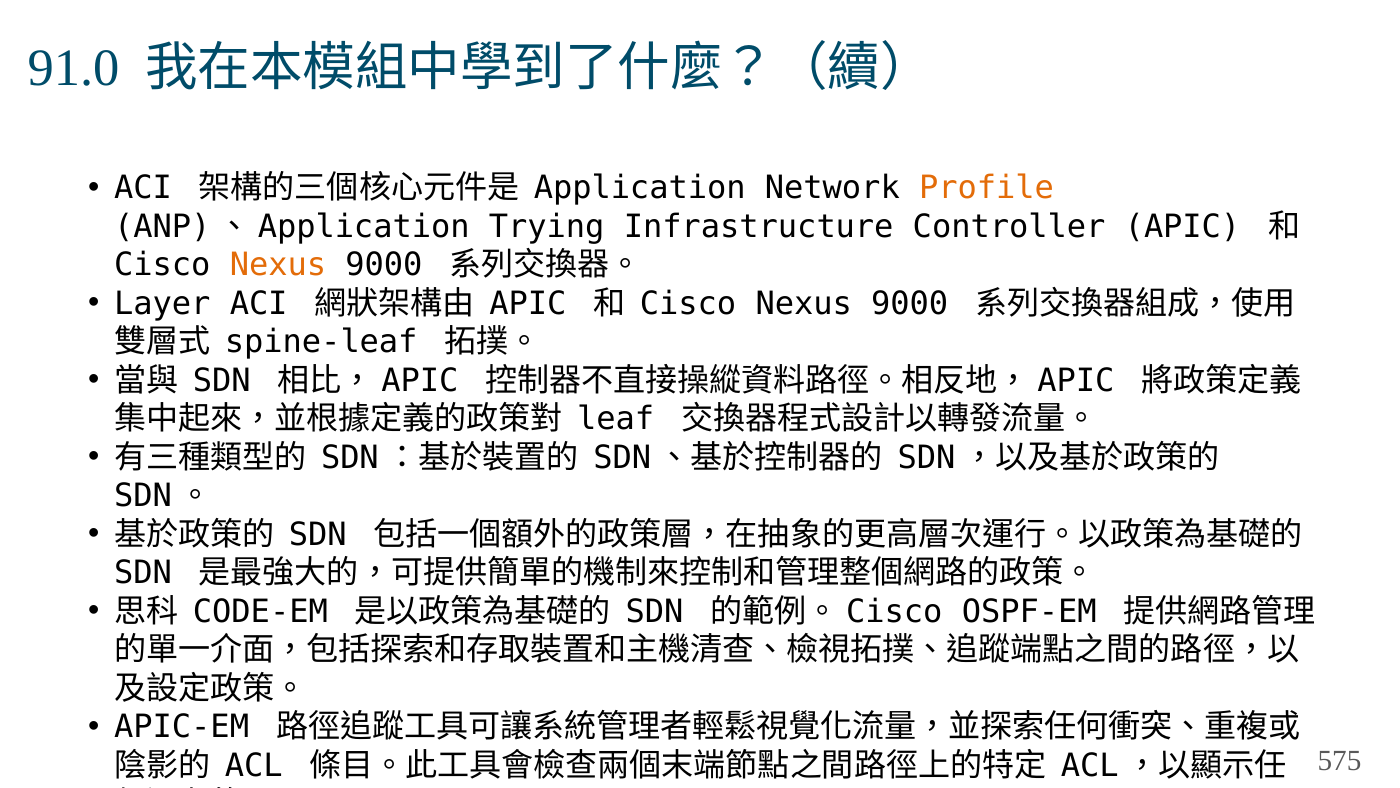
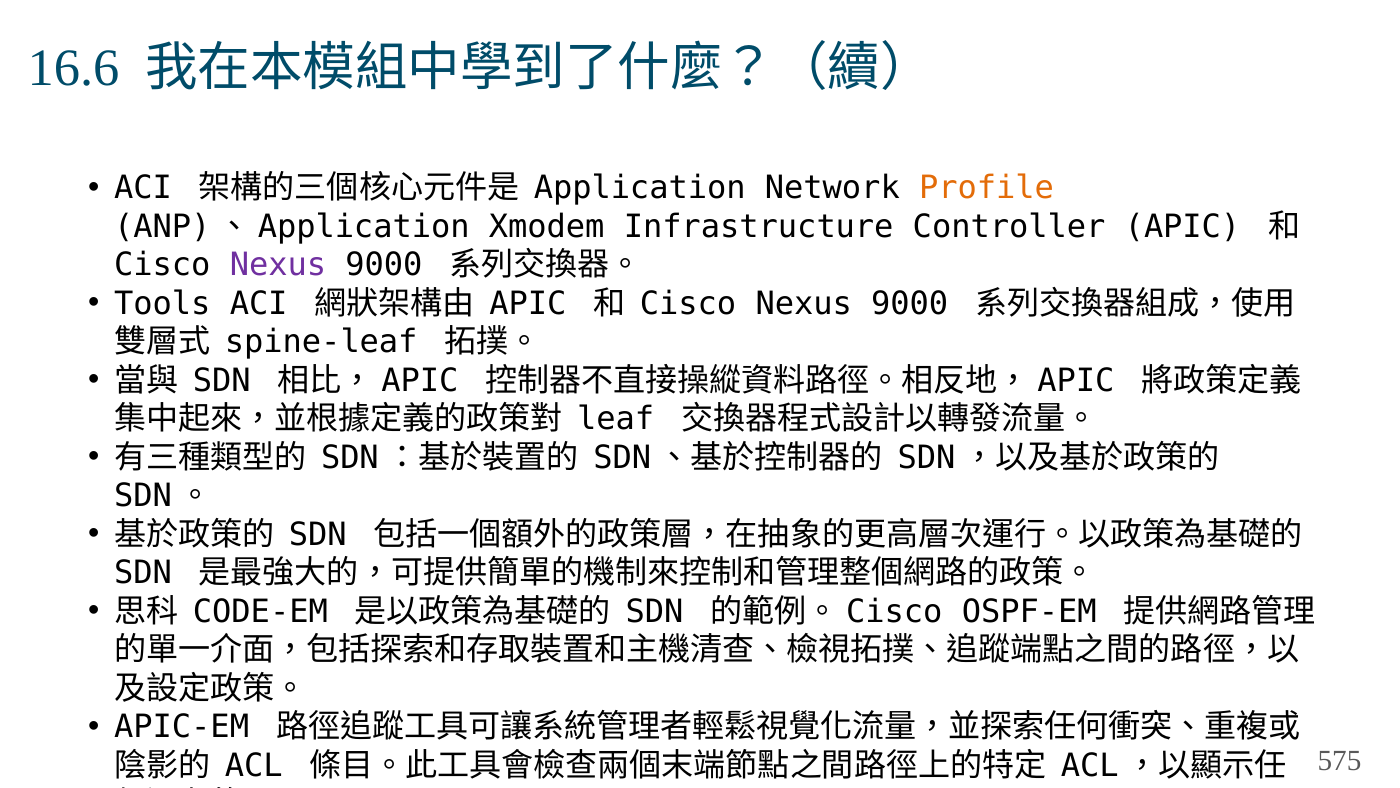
91.0: 91.0 -> 16.6
Trying: Trying -> Xmodem
Nexus at (278, 265) colour: orange -> purple
Layer: Layer -> Tools
